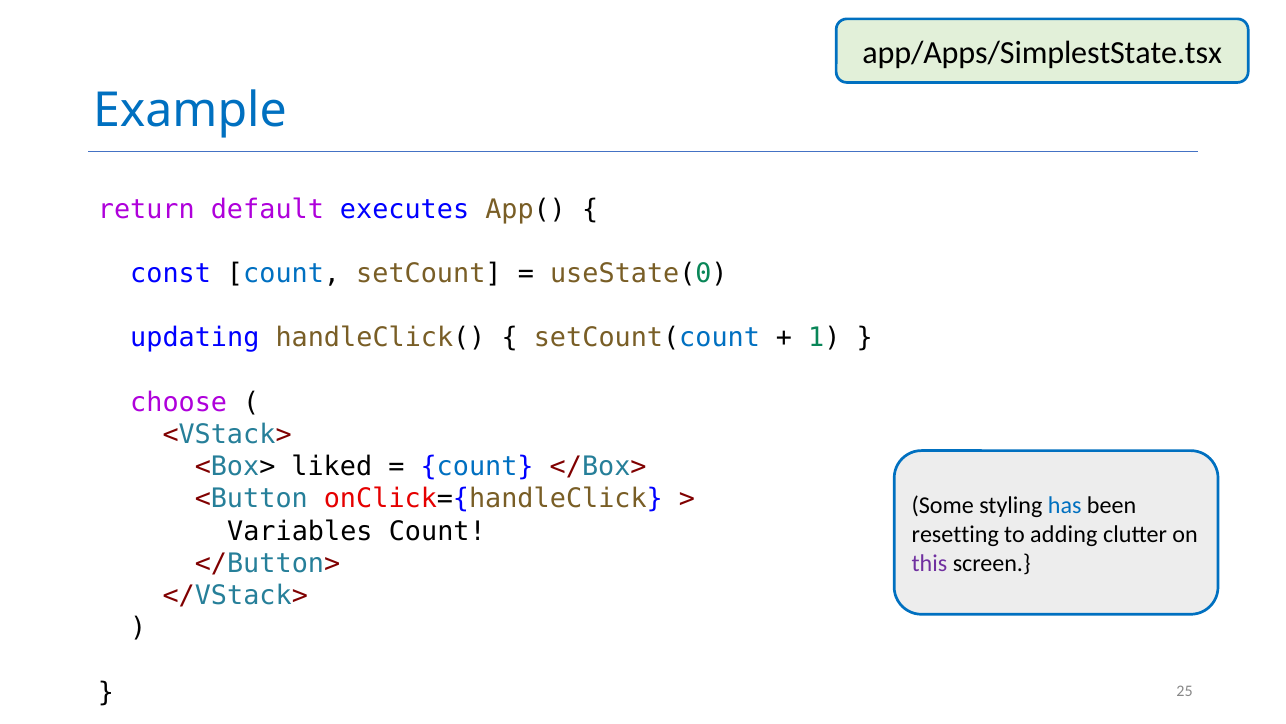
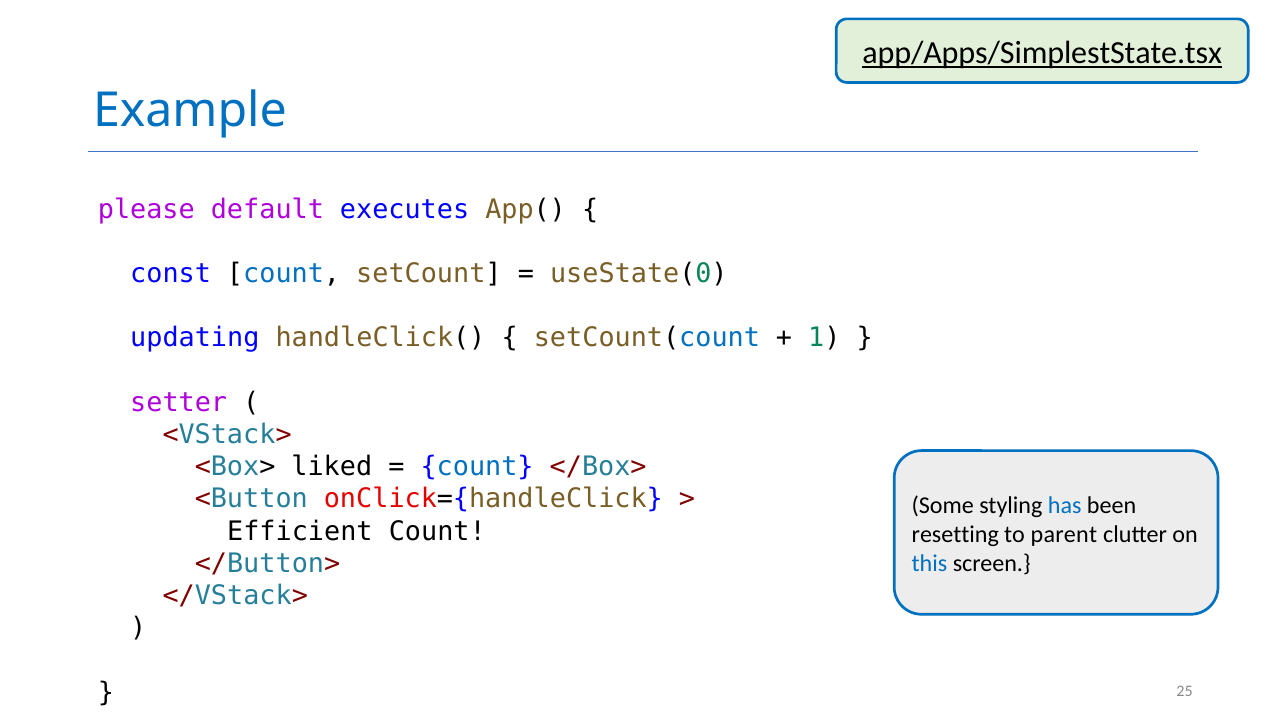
app/Apps/SimplestState.tsx underline: none -> present
return: return -> please
choose: choose -> setter
Variables: Variables -> Efficient
adding: adding -> parent
this colour: purple -> blue
